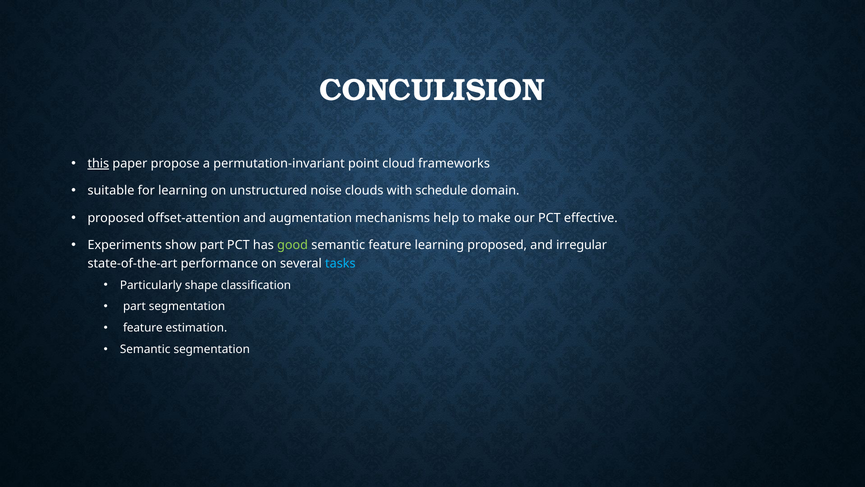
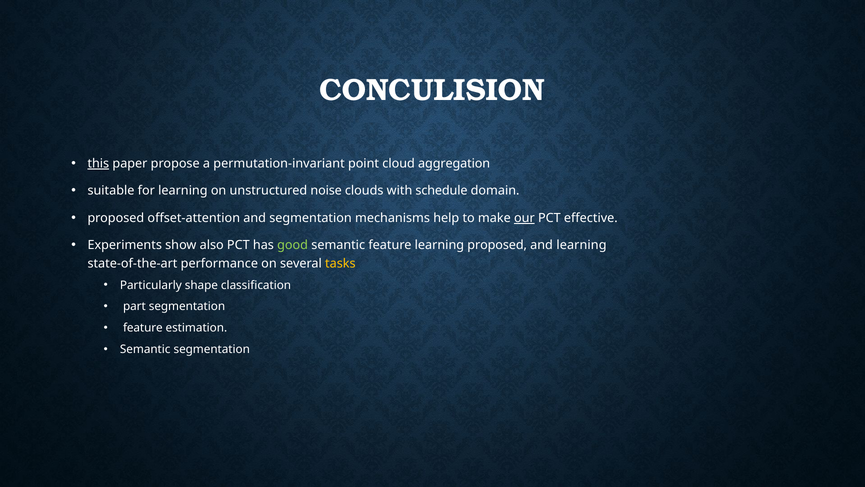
frameworks: frameworks -> aggregation
and augmentation: augmentation -> segmentation
our underline: none -> present
show part: part -> also
and irregular: irregular -> learning
tasks colour: light blue -> yellow
